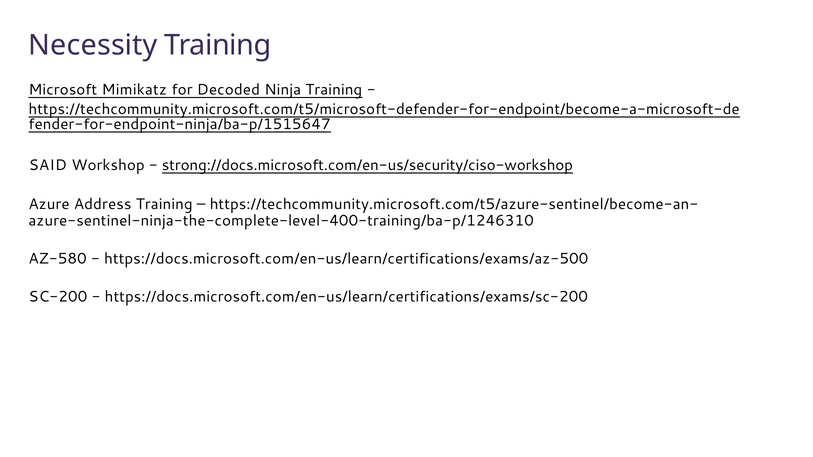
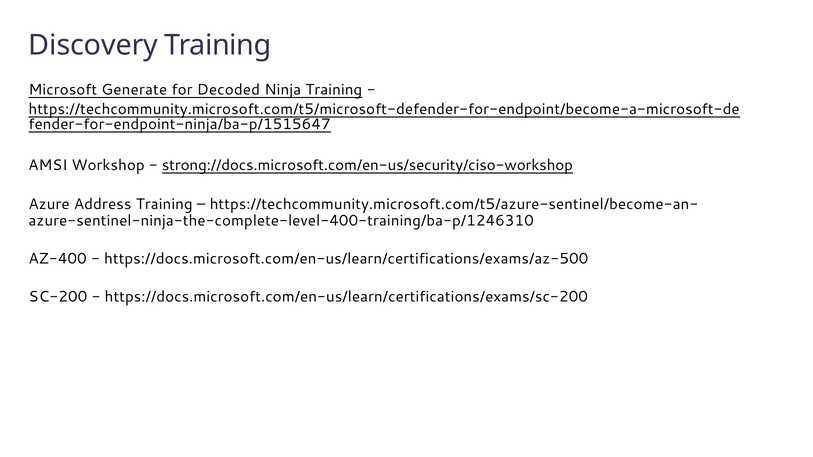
Necessity: Necessity -> Discovery
Mimikatz: Mimikatz -> Generate
SAID: SAID -> AMSI
AZ-580: AZ-580 -> AZ-400
